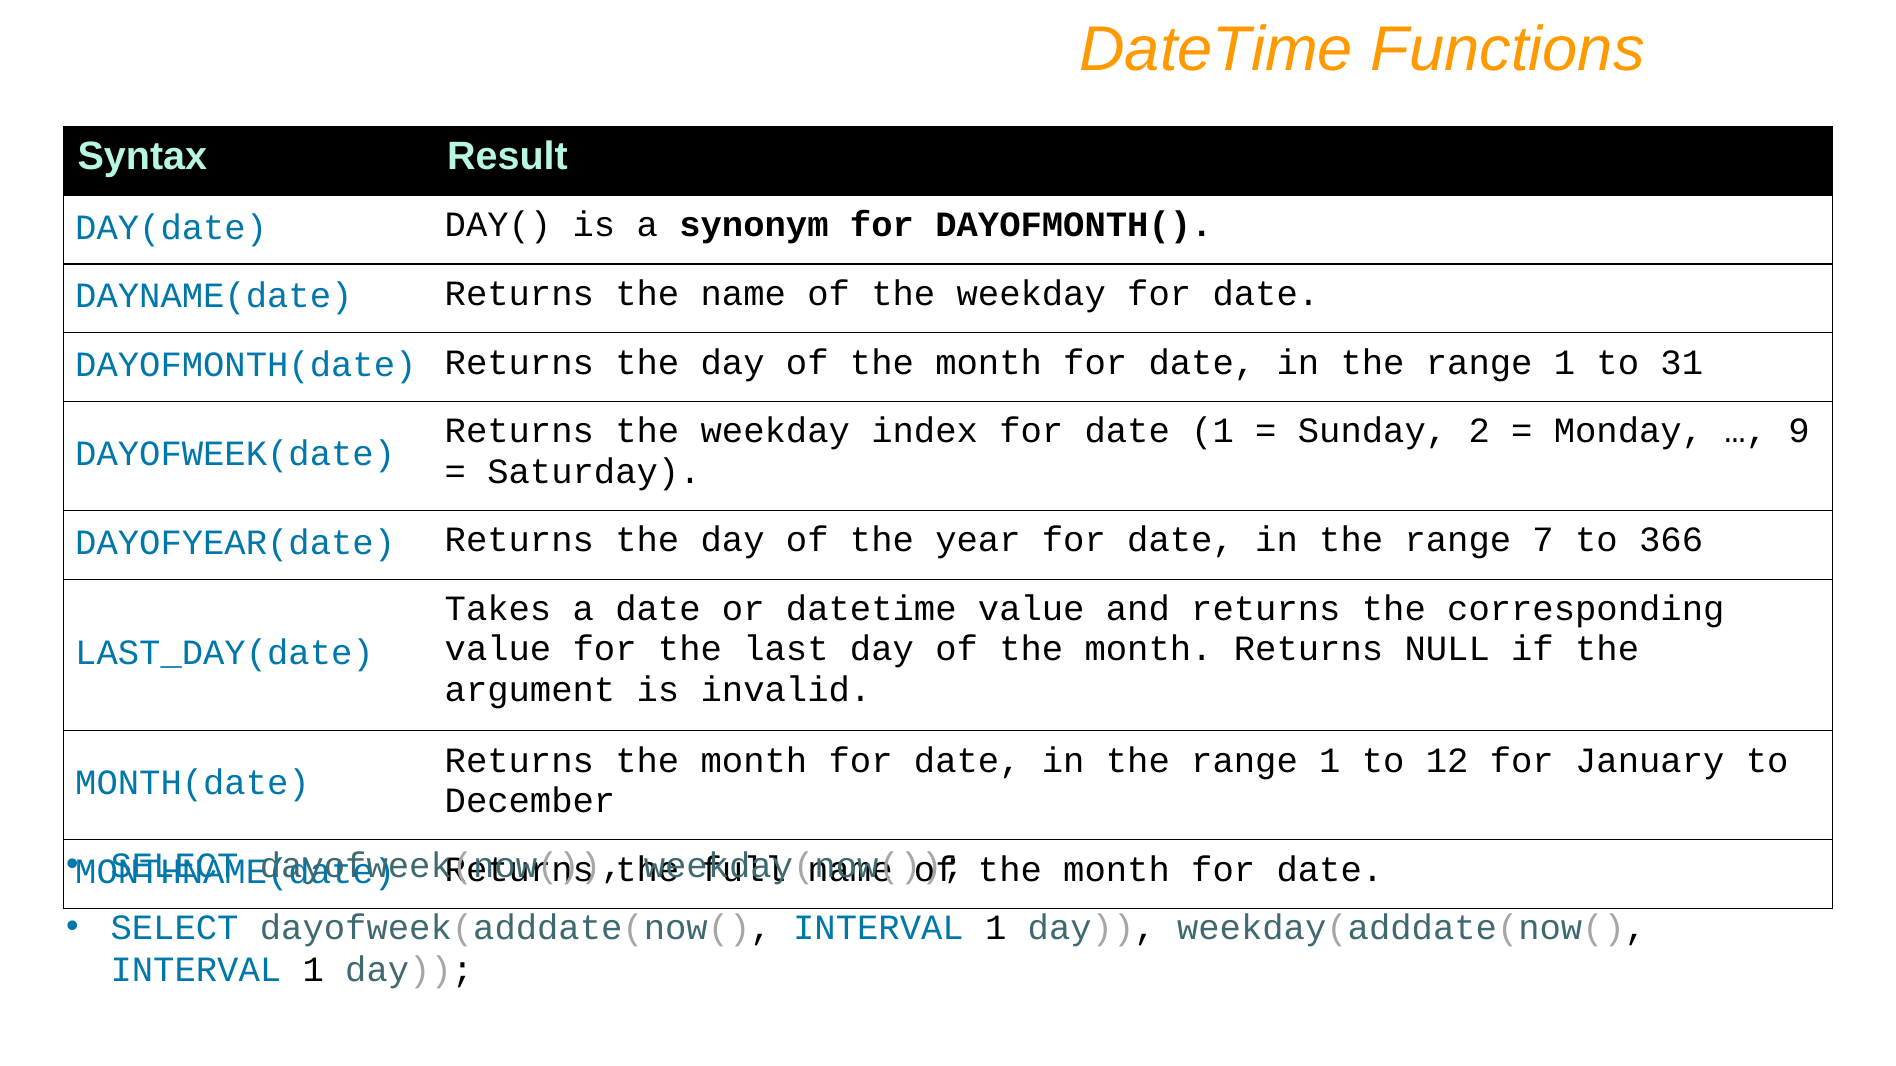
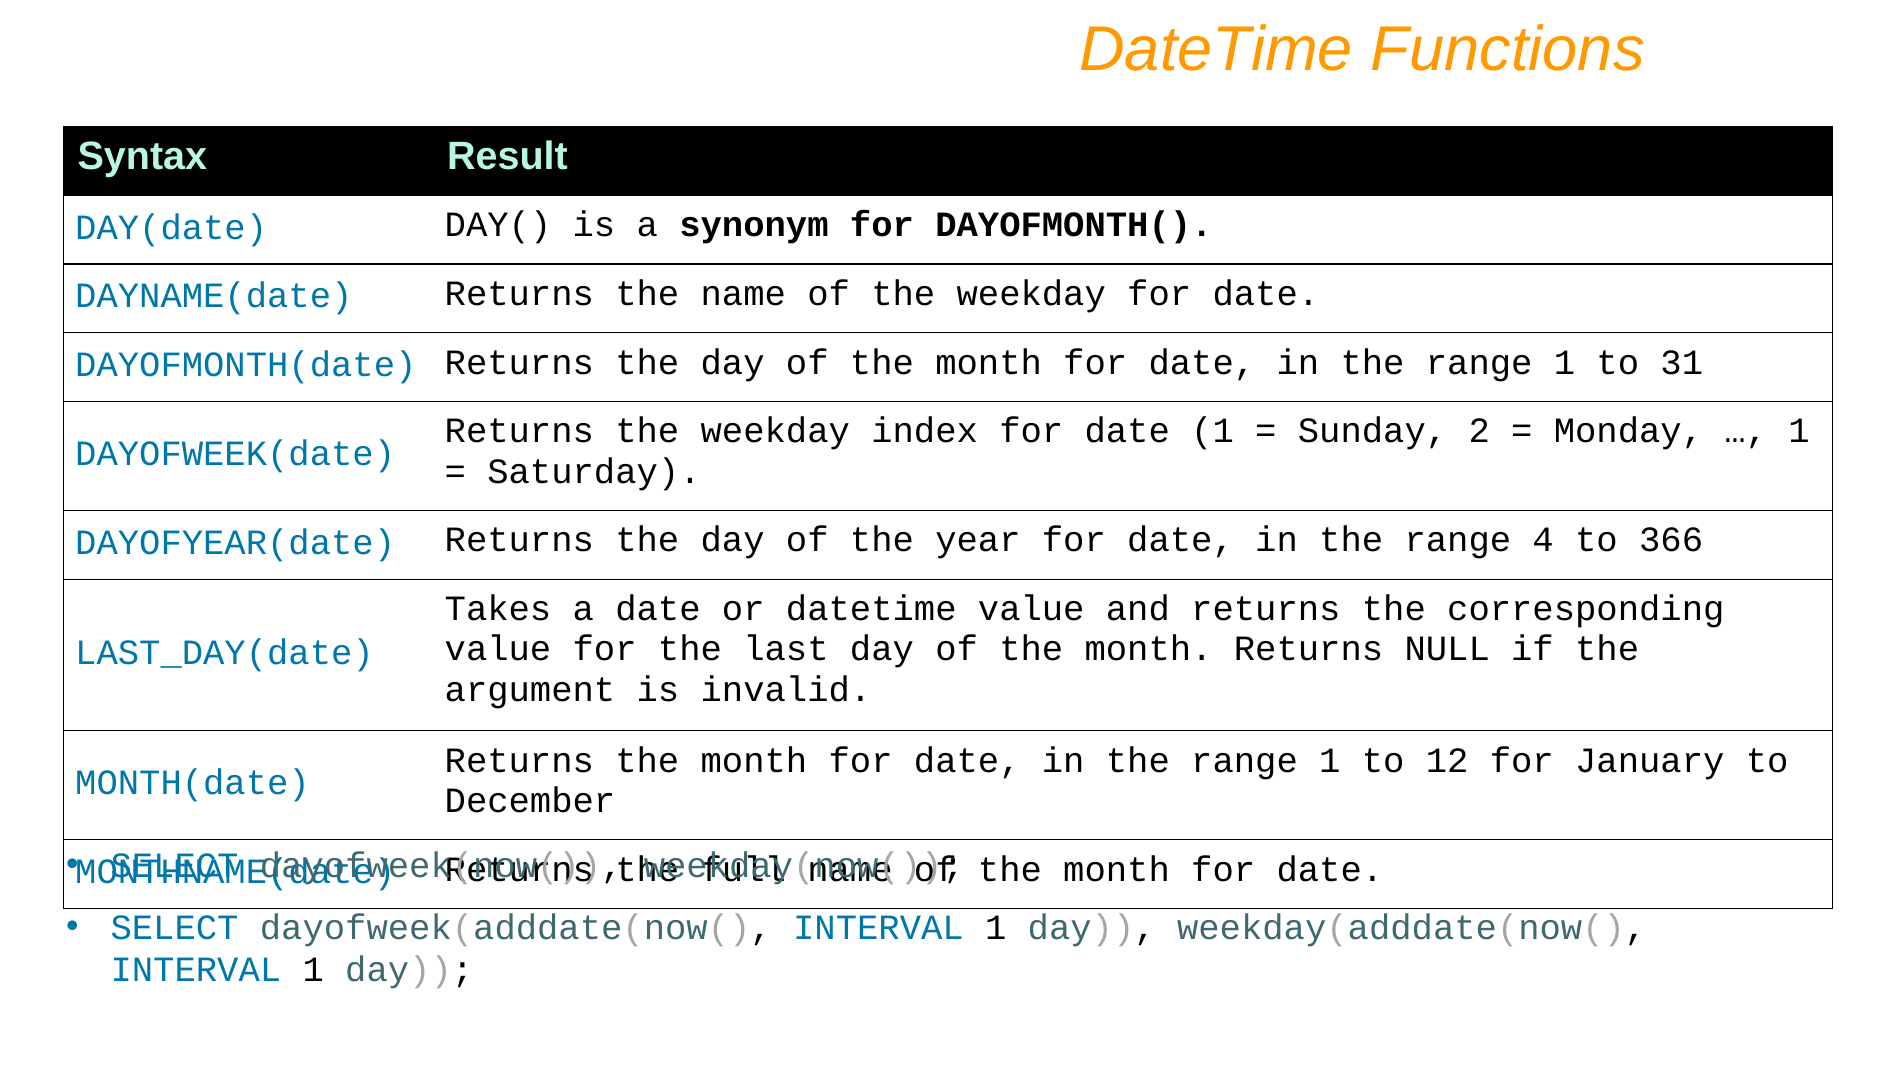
9 at (1799, 431): 9 -> 1
7: 7 -> 4
